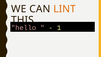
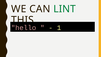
LINT colour: orange -> green
